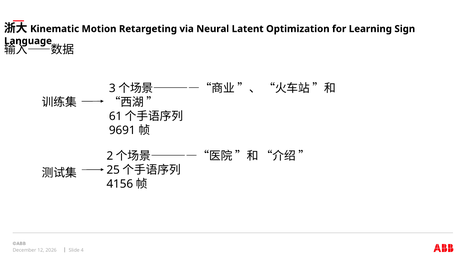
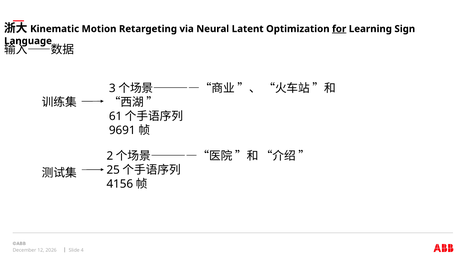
for underline: none -> present
